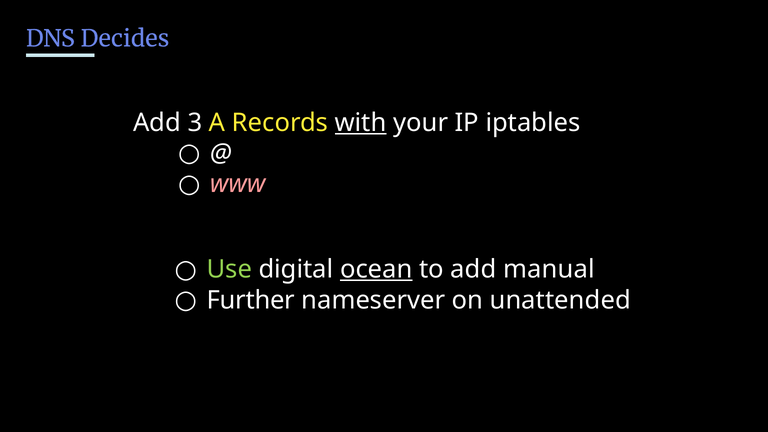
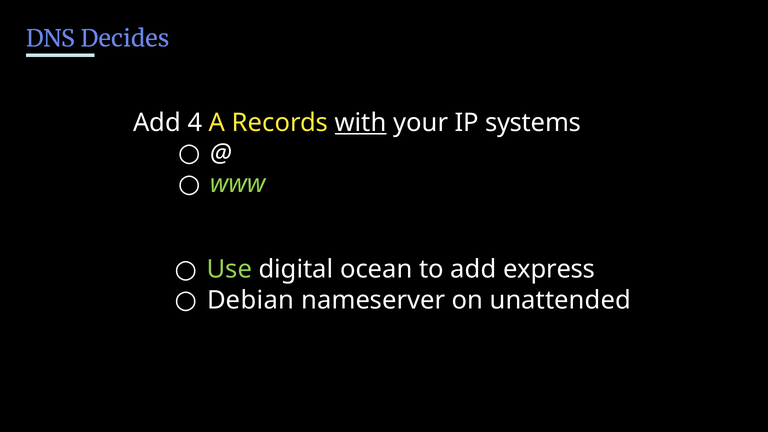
3: 3 -> 4
iptables: iptables -> systems
www colour: pink -> light green
ocean underline: present -> none
manual: manual -> express
Further: Further -> Debian
